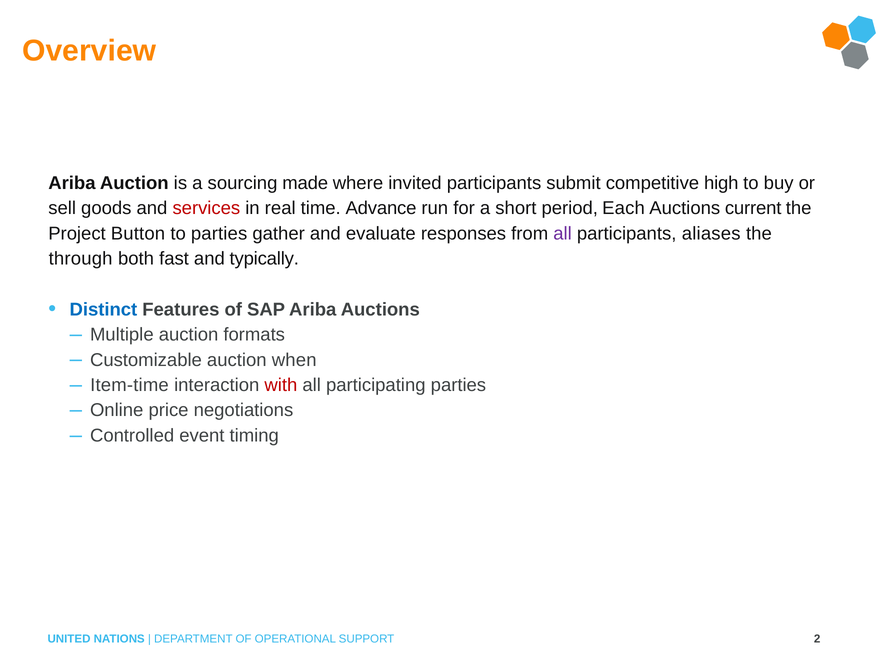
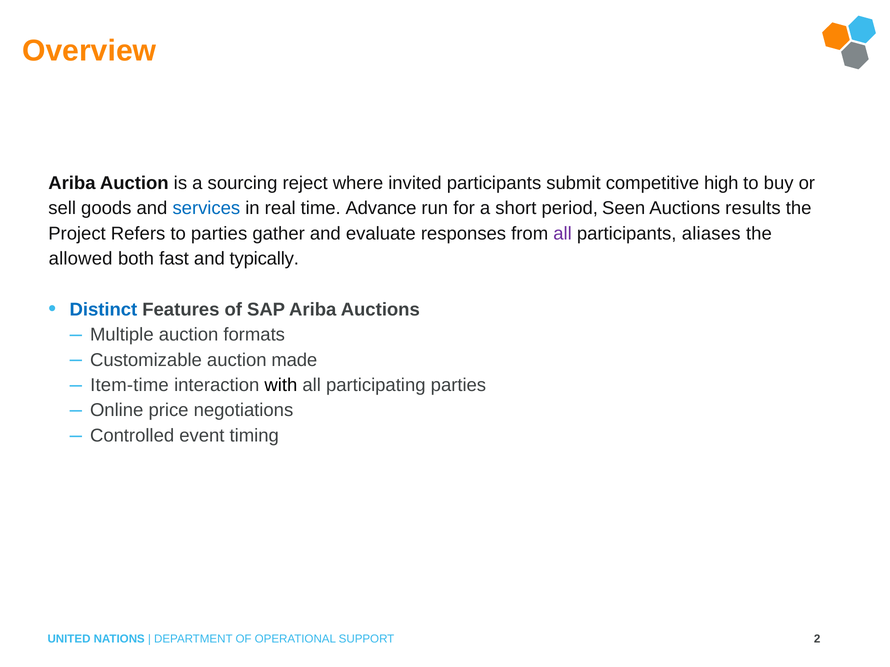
made: made -> reject
services colour: red -> blue
Each: Each -> Seen
current: current -> results
Button: Button -> Refers
through: through -> allowed
when: when -> made
with colour: red -> black
